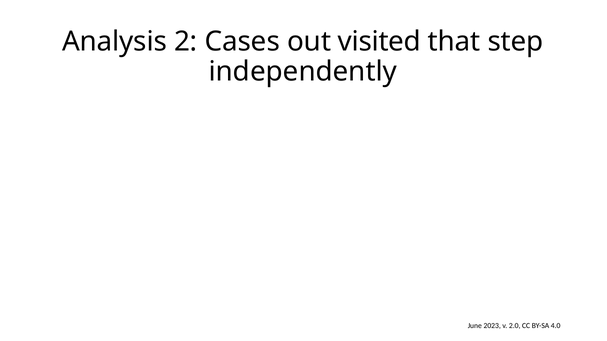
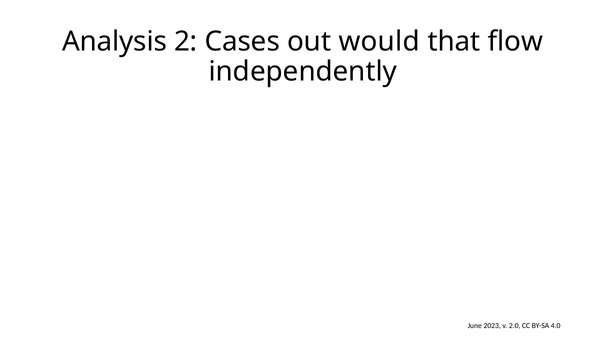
visited: visited -> would
step: step -> flow
